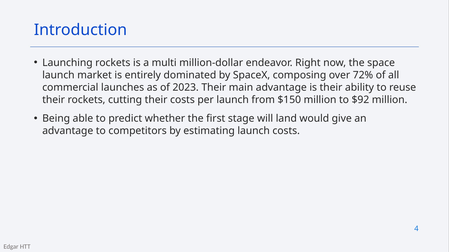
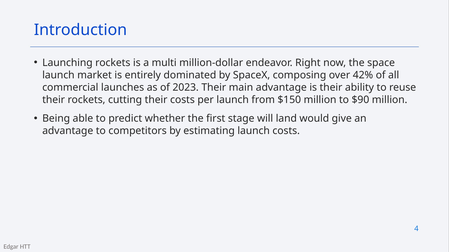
72%: 72% -> 42%
$92: $92 -> $90
